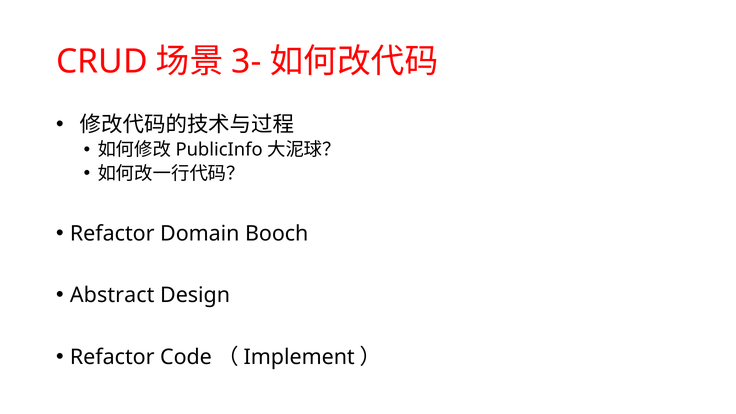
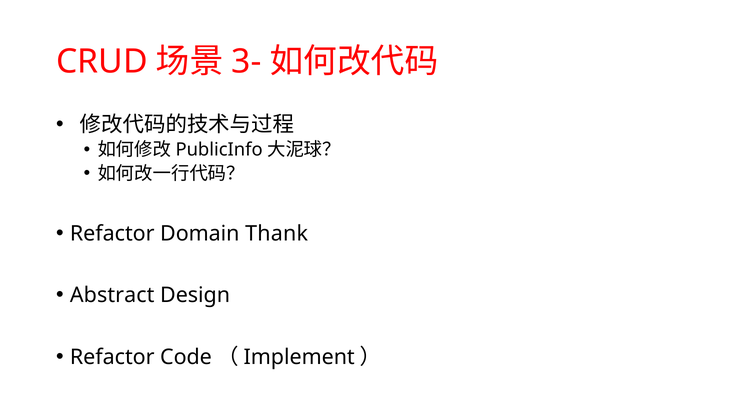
Booch: Booch -> Thank
